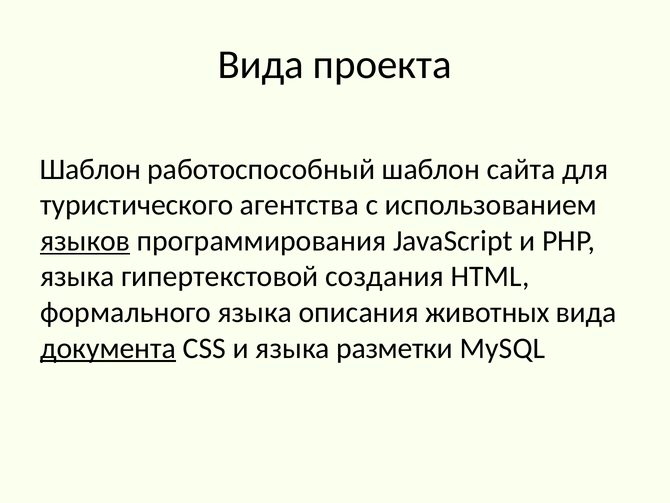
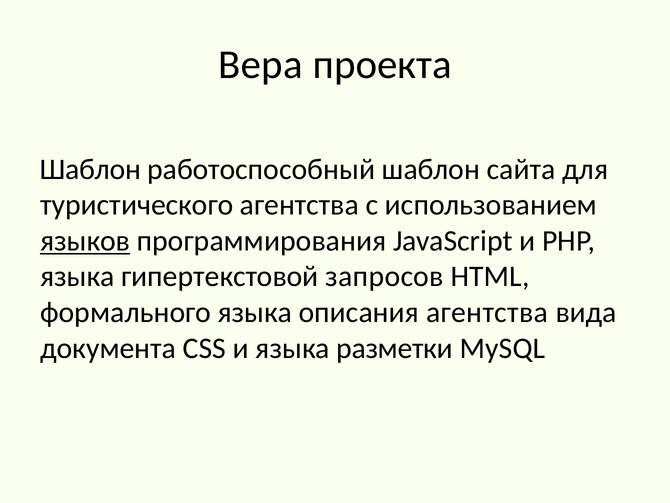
Вида at (261, 65): Вида -> Вера
создания: создания -> запросов
описания животных: животных -> агентства
документа underline: present -> none
